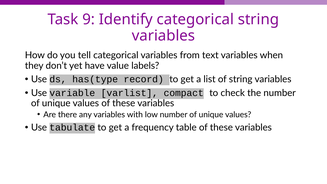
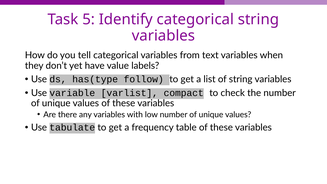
9: 9 -> 5
record: record -> follow
